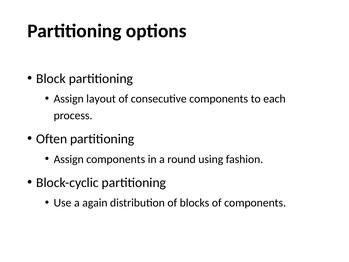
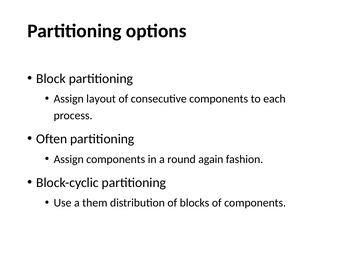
using: using -> again
again: again -> them
